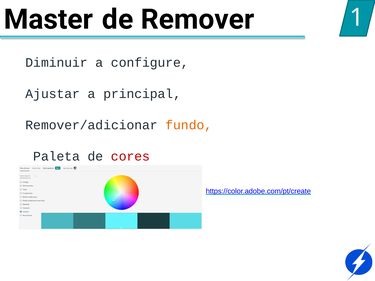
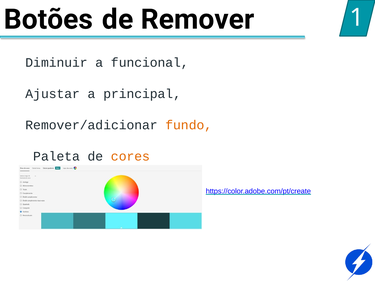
Master: Master -> Botões
configure: configure -> funcional
cores colour: red -> orange
